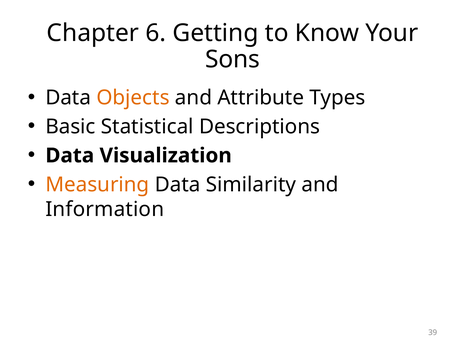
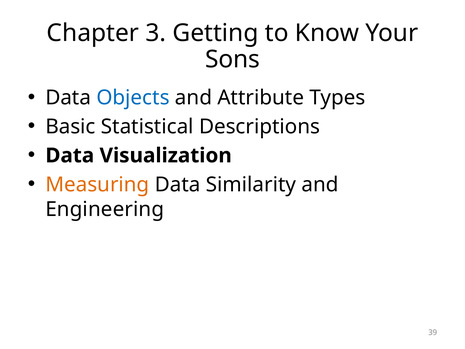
6: 6 -> 3
Objects colour: orange -> blue
Information: Information -> Engineering
